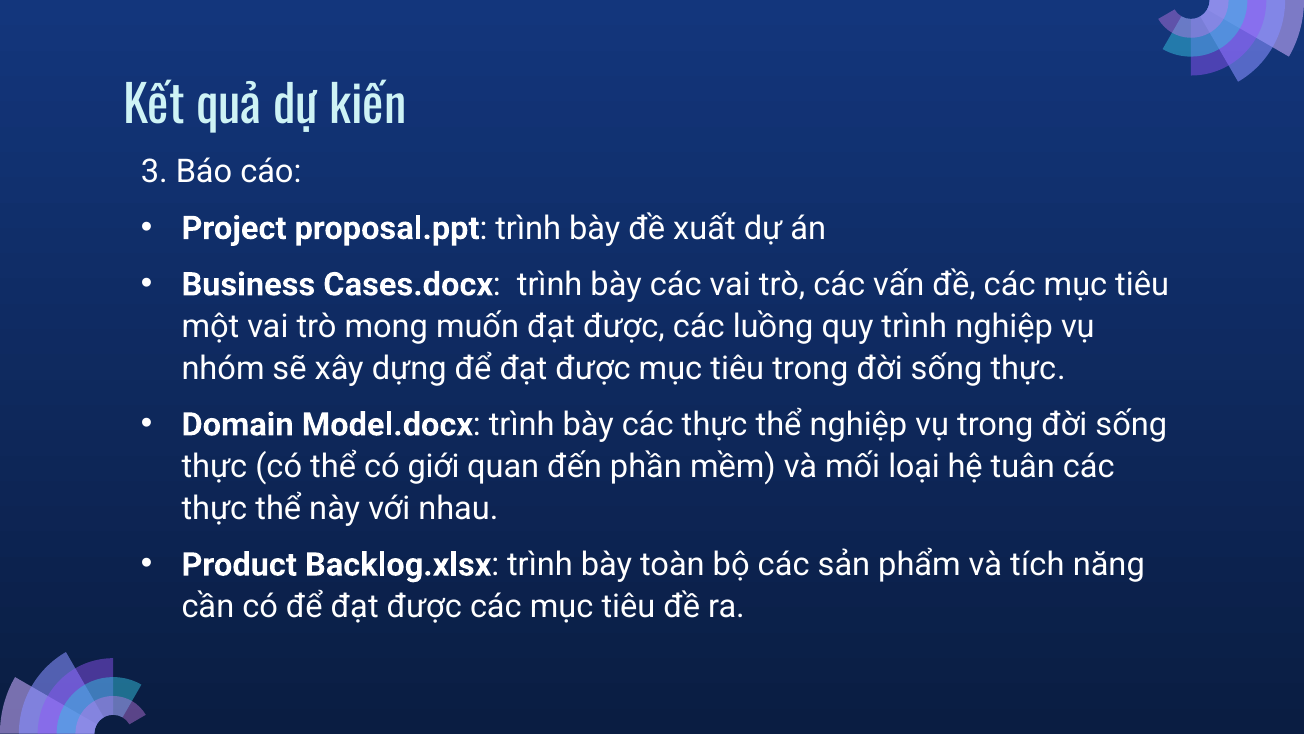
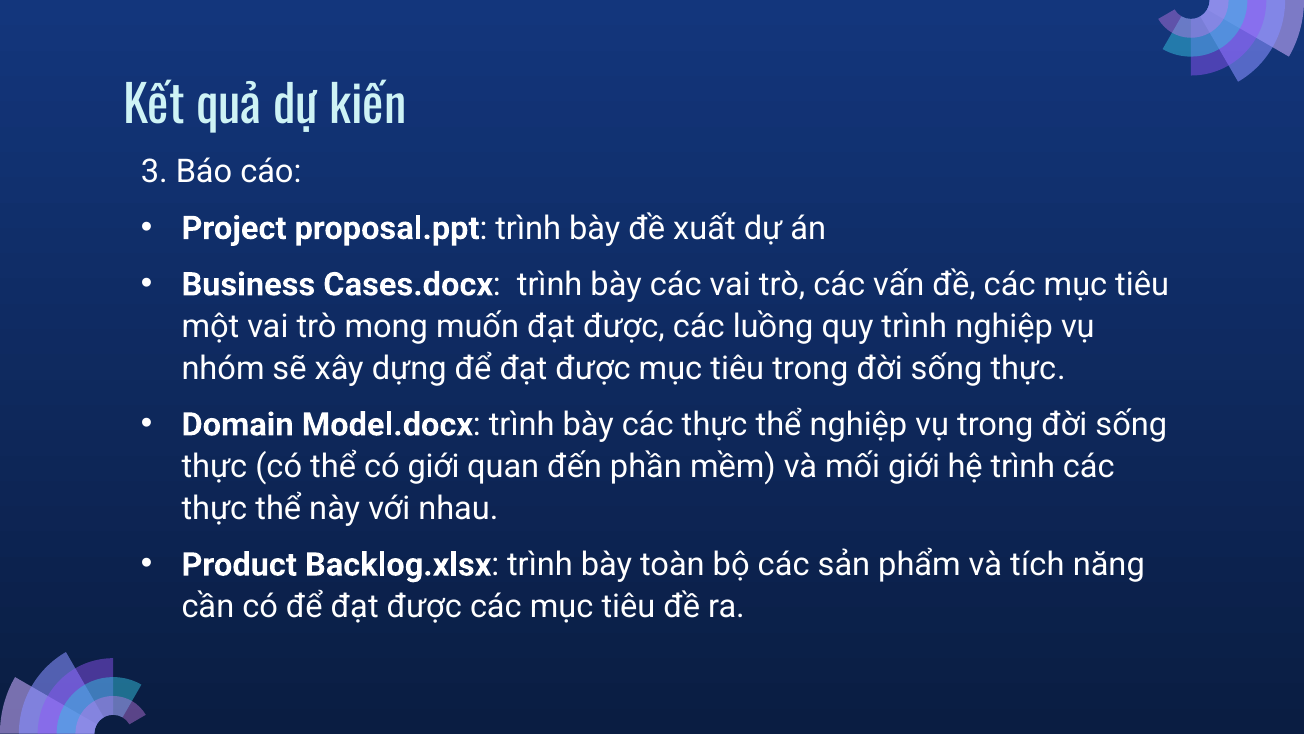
mối loại: loại -> giới
hệ tuân: tuân -> trình
